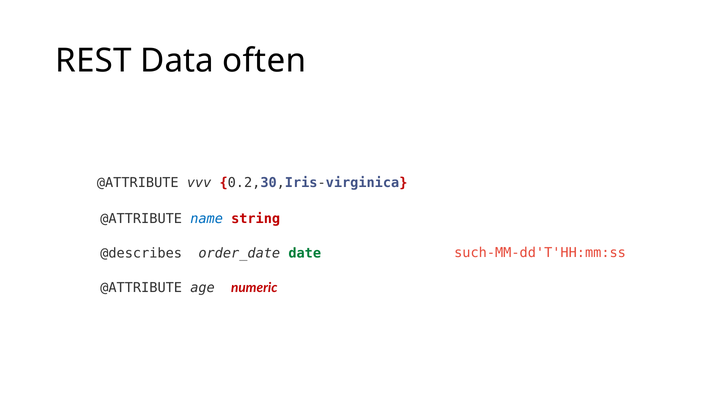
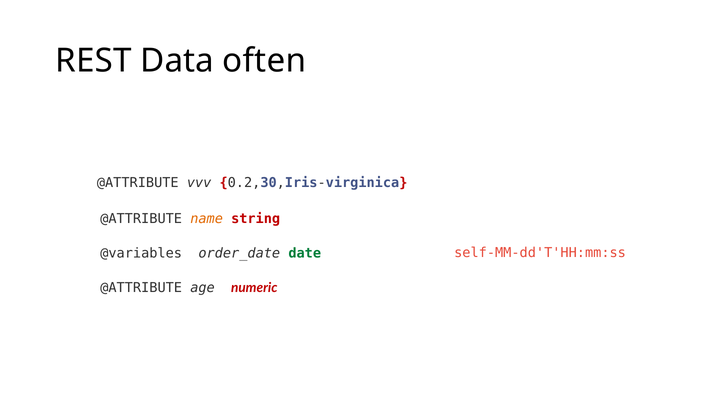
name colour: blue -> orange
such-MM-dd'T'HH:mm:ss: such-MM-dd'T'HH:mm:ss -> self-MM-dd'T'HH:mm:ss
@describes: @describes -> @variables
